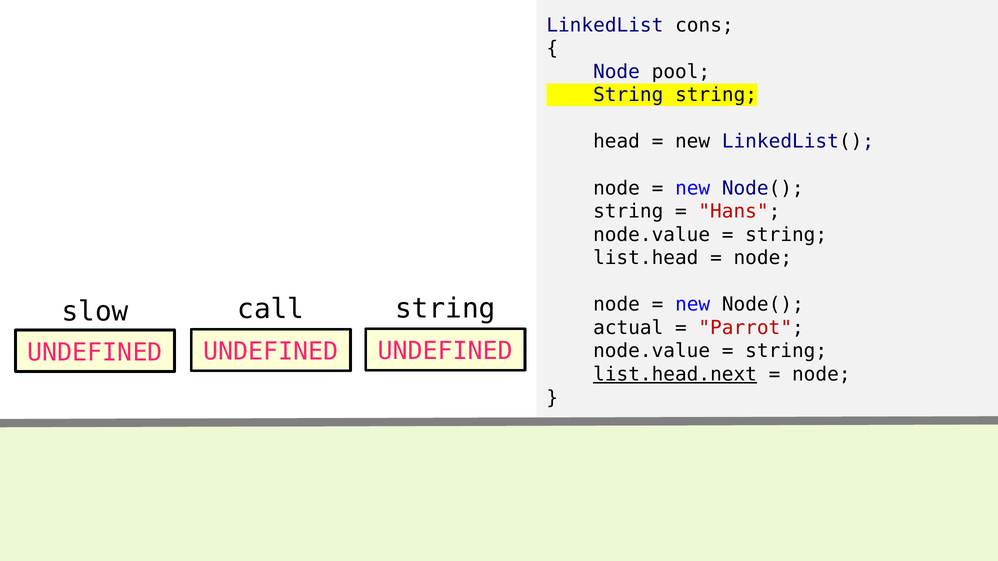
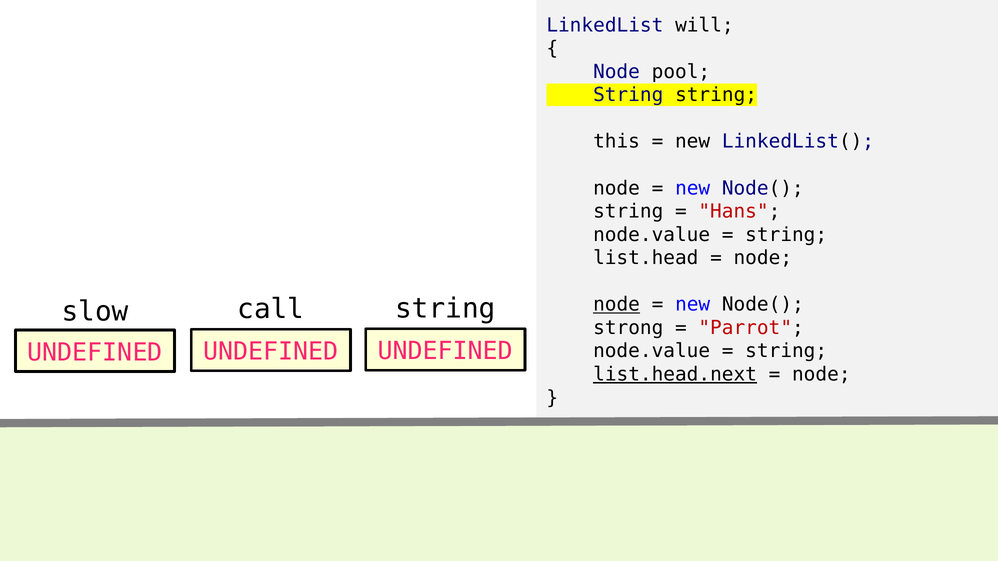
cons: cons -> will
head: head -> this
node at (617, 305) underline: none -> present
actual: actual -> strong
